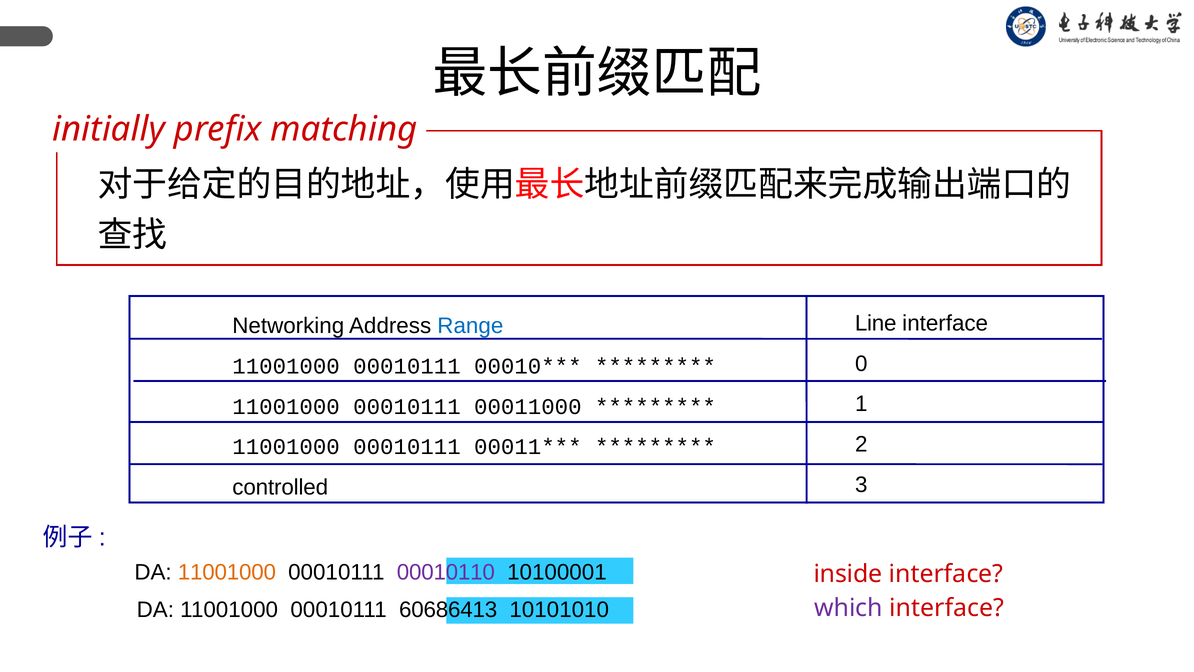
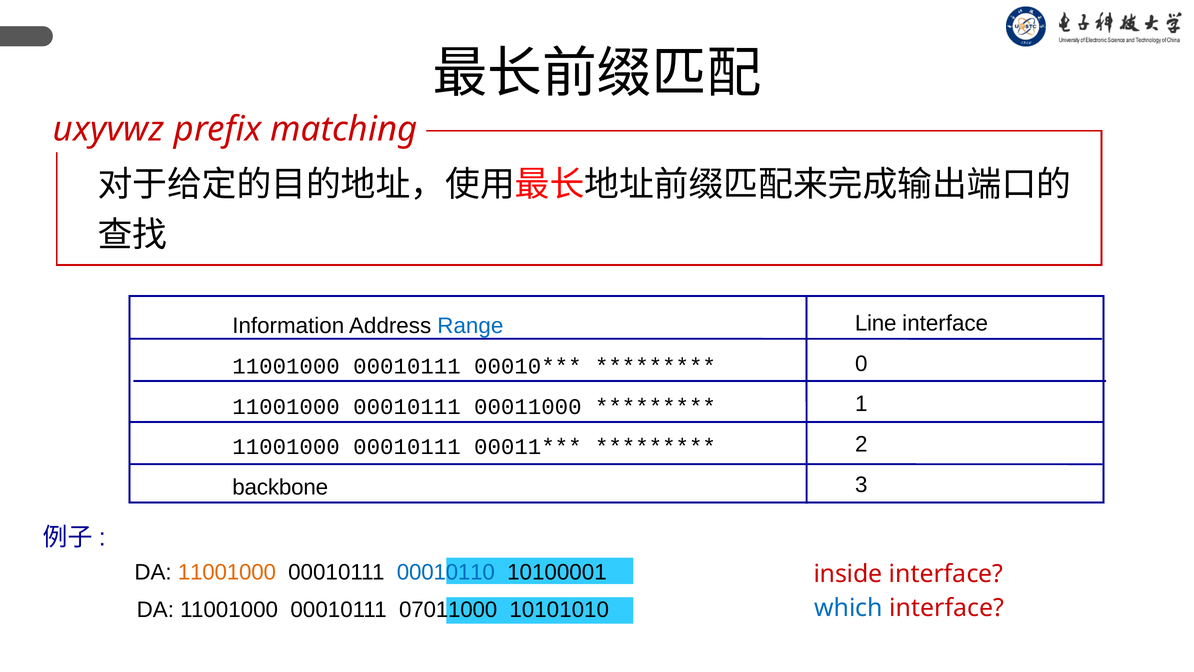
initially: initially -> uxyvwz
Networking: Networking -> Information
controlled: controlled -> backbone
00010110 colour: purple -> blue
60686413: 60686413 -> 07011000
which colour: purple -> blue
